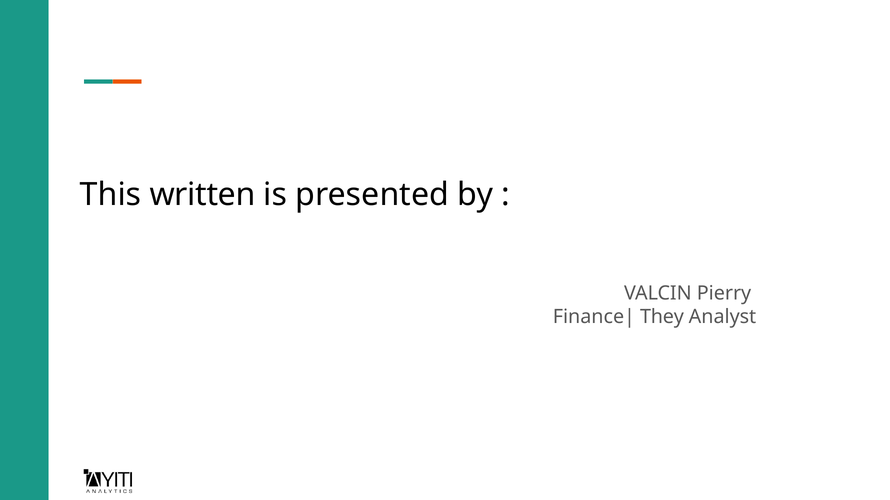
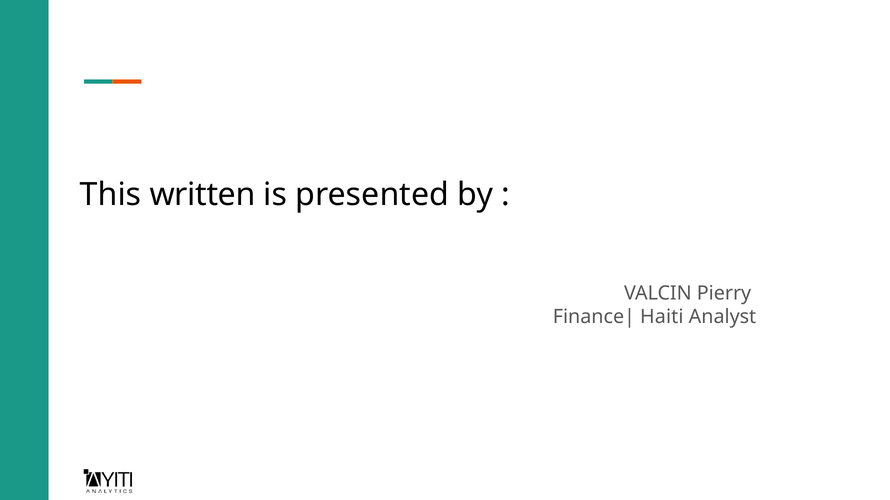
They: They -> Haiti
